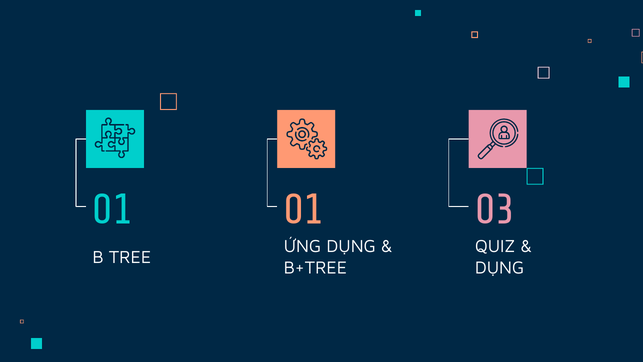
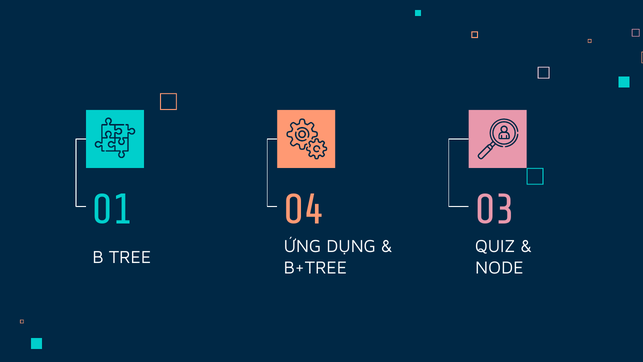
01 01: 01 -> 04
DỤNG at (500, 267): DỤNG -> NODE
